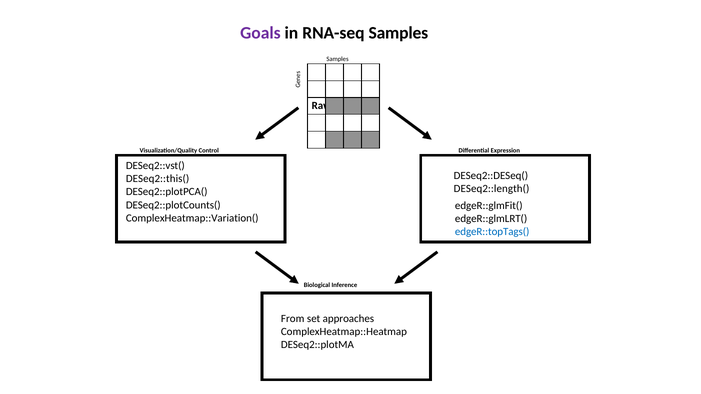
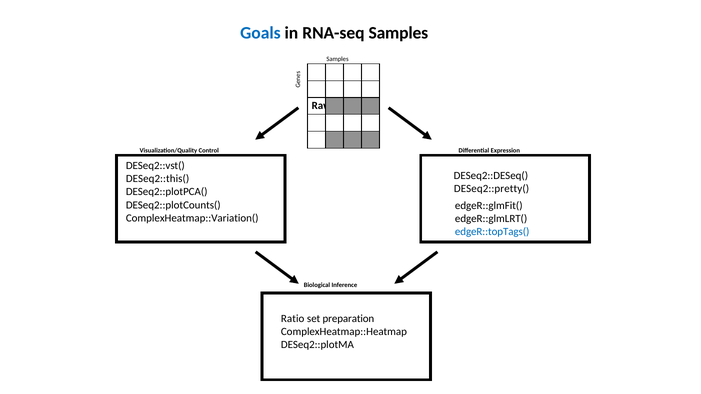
Goals colour: purple -> blue
DESeq2::length(: DESeq2::length( -> DESeq2::pretty(
From: From -> Ratio
approaches: approaches -> preparation
